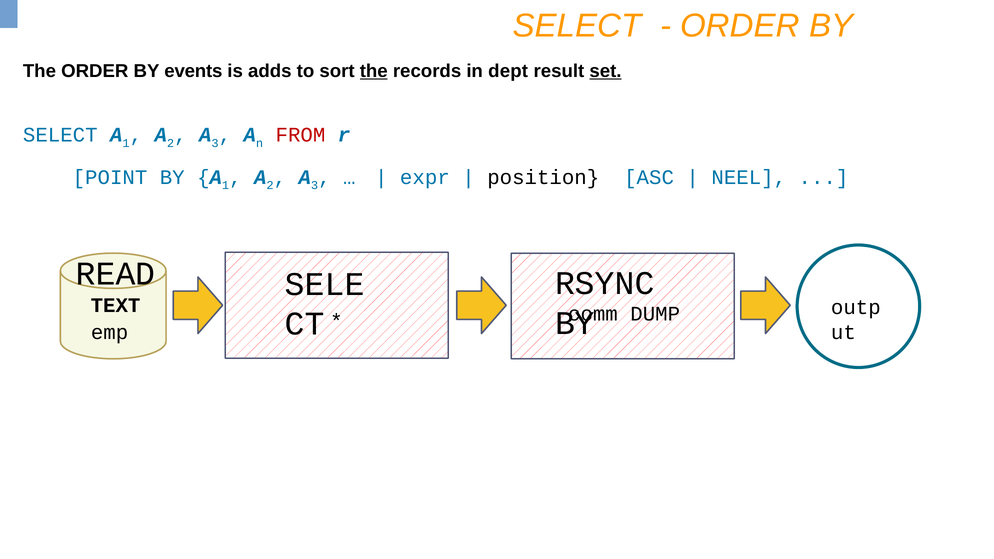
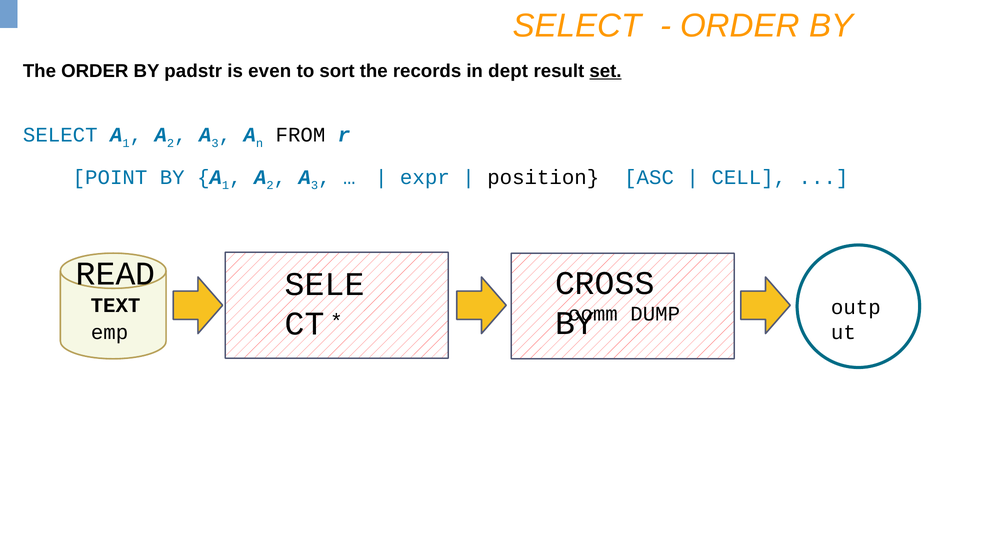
events: events -> padstr
adds: adds -> even
the at (374, 71) underline: present -> none
FROM colour: red -> black
NEEL: NEEL -> CELL
RSYNC: RSYNC -> CROSS
